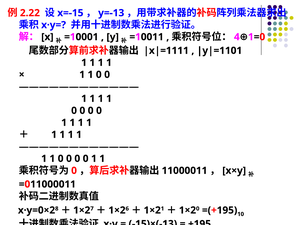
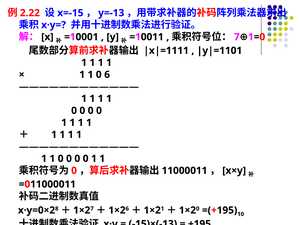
4 at (237, 37): 4 -> 7
0 at (107, 75): 0 -> 6
